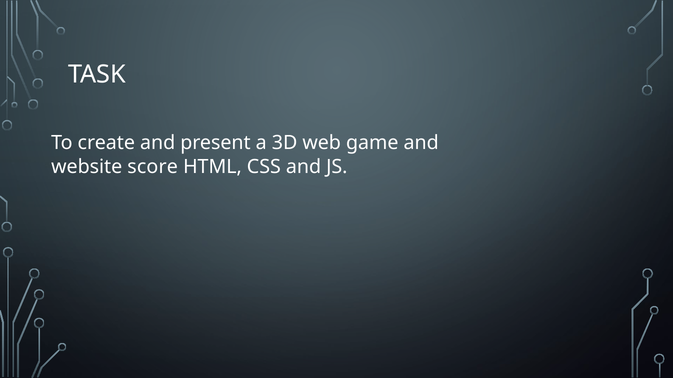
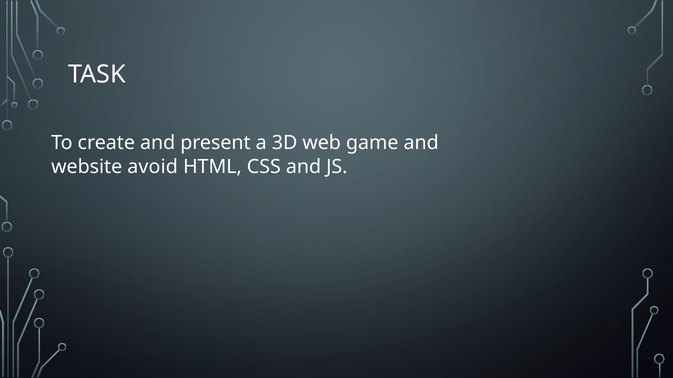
score: score -> avoid
